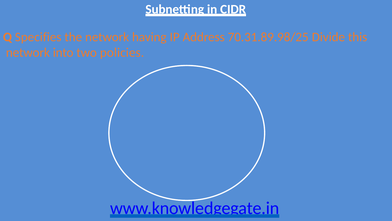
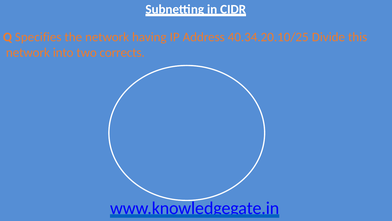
70.31.89.98/25: 70.31.89.98/25 -> 40.34.20.10/25
policies: policies -> corrects
